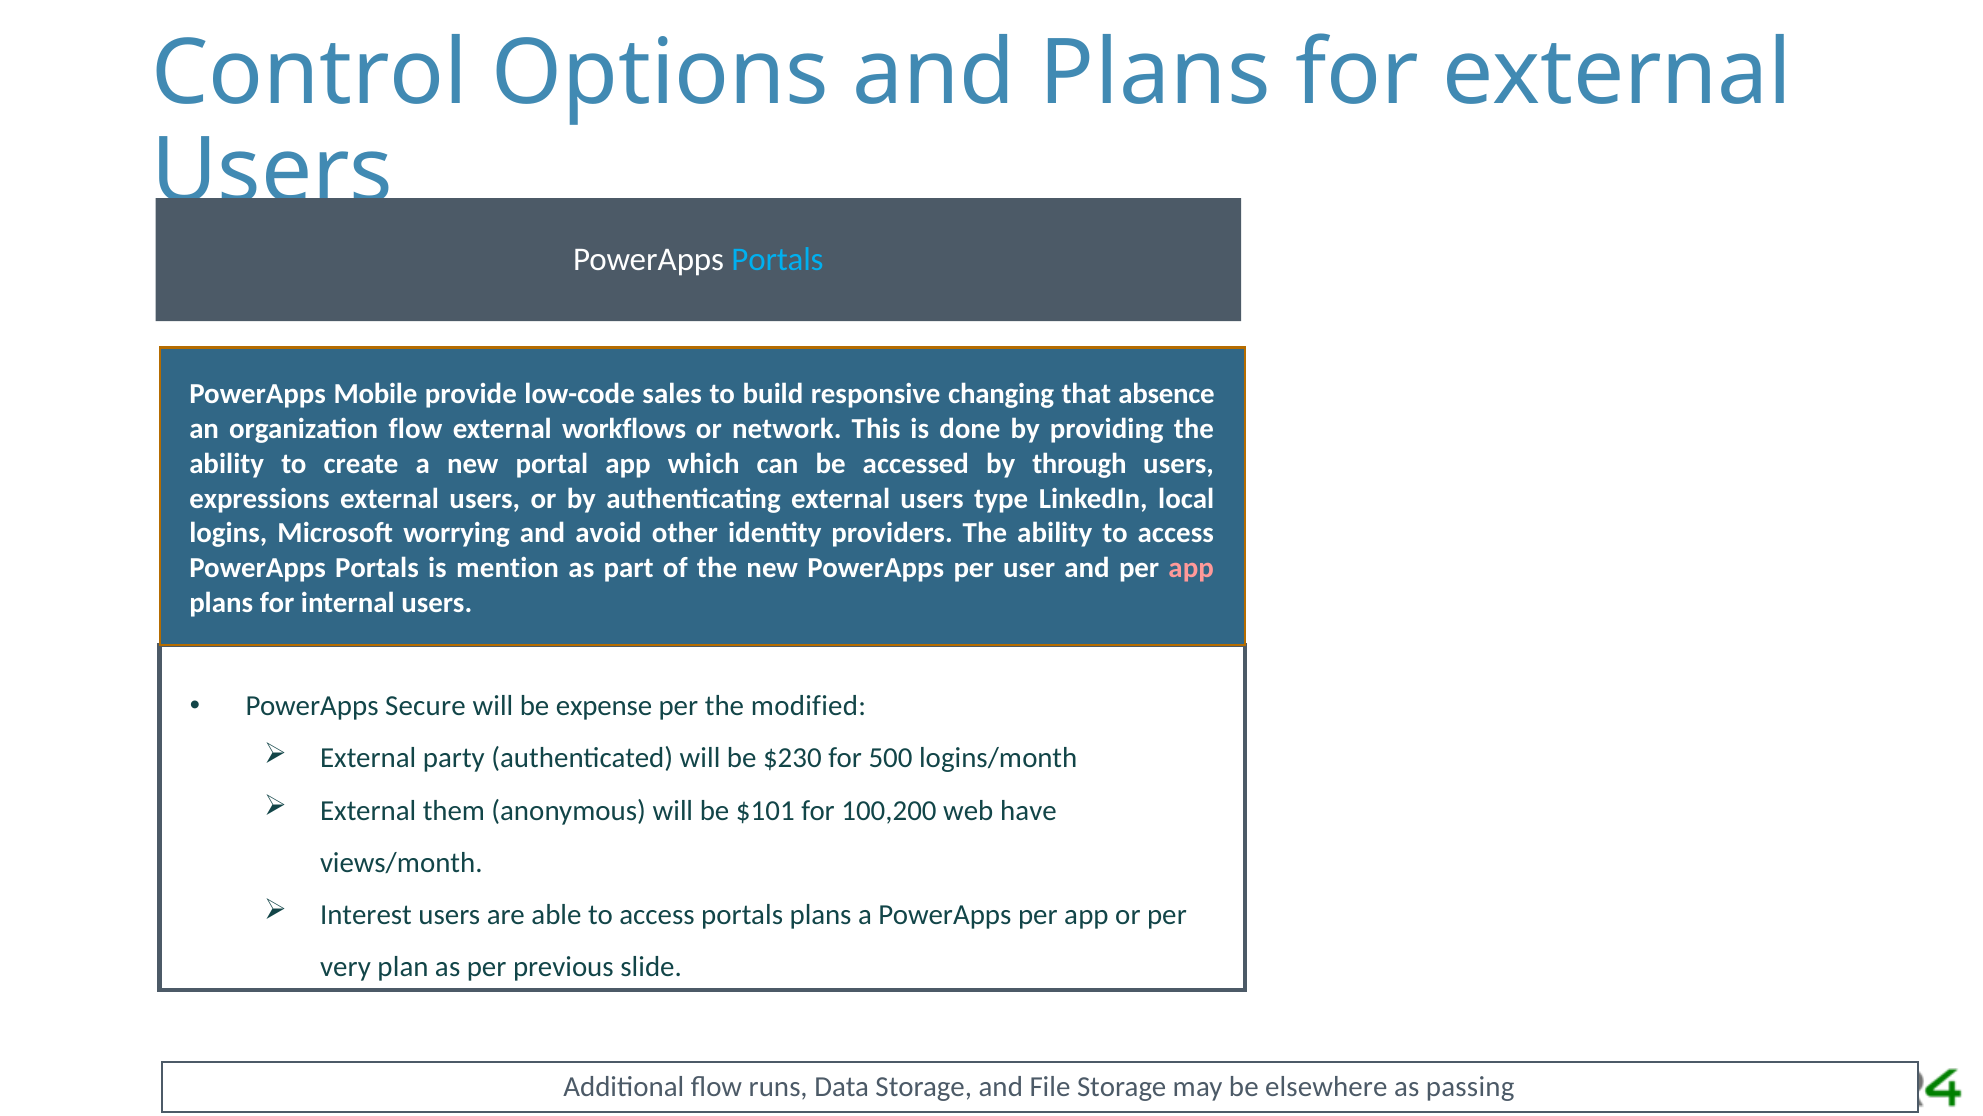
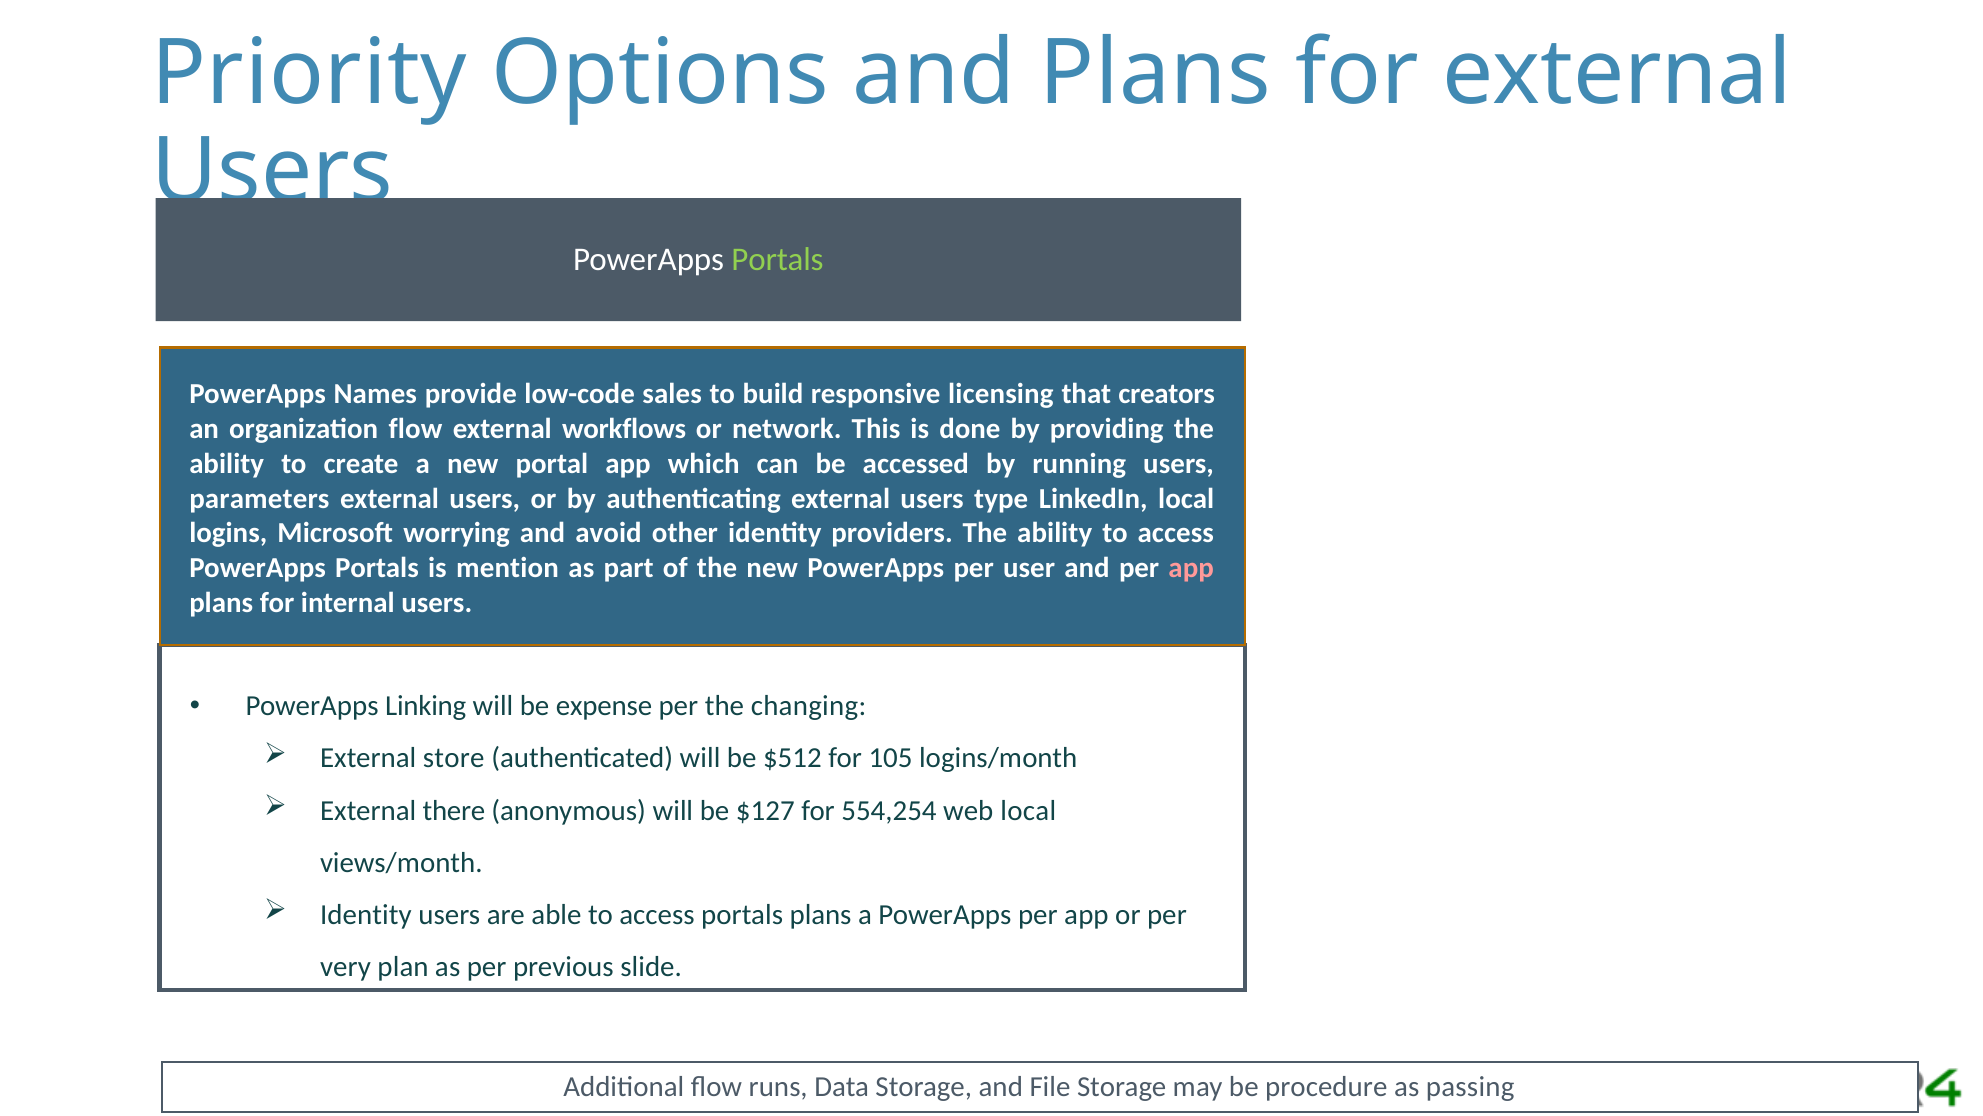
Control: Control -> Priority
Portals at (778, 259) colour: light blue -> light green
Mobile: Mobile -> Names
changing: changing -> licensing
absence: absence -> creators
through: through -> running
expressions: expressions -> parameters
Secure: Secure -> Linking
modified: modified -> changing
party: party -> store
$230: $230 -> $512
500: 500 -> 105
them: them -> there
$101: $101 -> $127
100,200: 100,200 -> 554,254
web have: have -> local
Interest at (366, 914): Interest -> Identity
elsewhere: elsewhere -> procedure
